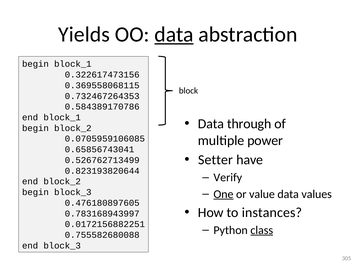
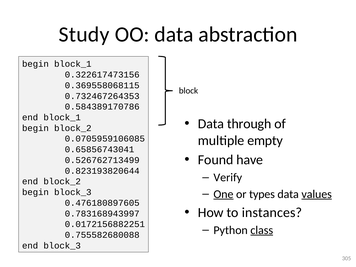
Yields: Yields -> Study
data at (174, 34) underline: present -> none
power: power -> empty
Setter: Setter -> Found
value: value -> types
values underline: none -> present
